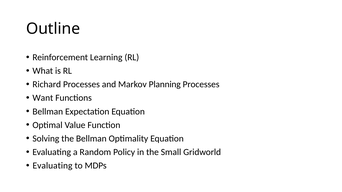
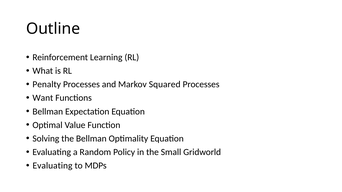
Richard: Richard -> Penalty
Planning: Planning -> Squared
